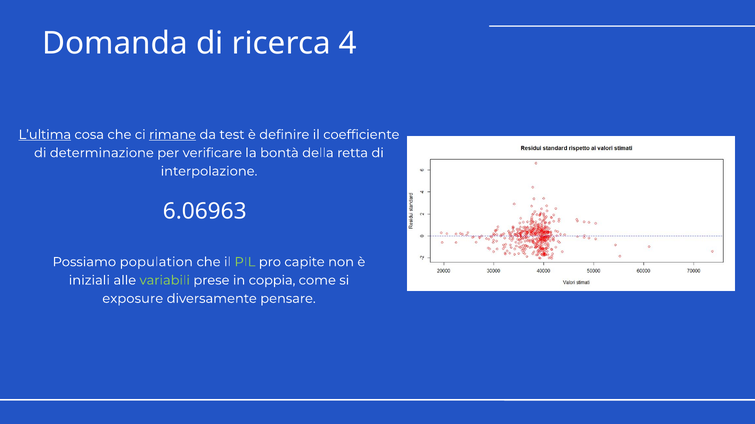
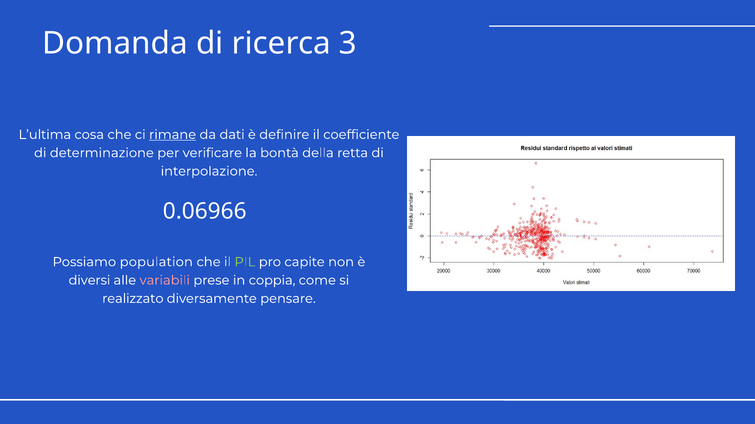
4: 4 -> 3
L’ultima underline: present -> none
test: test -> dati
6.06963: 6.06963 -> 0.06966
iniziali: iniziali -> diversi
variabili colour: light green -> pink
exposure: exposure -> realizzato
